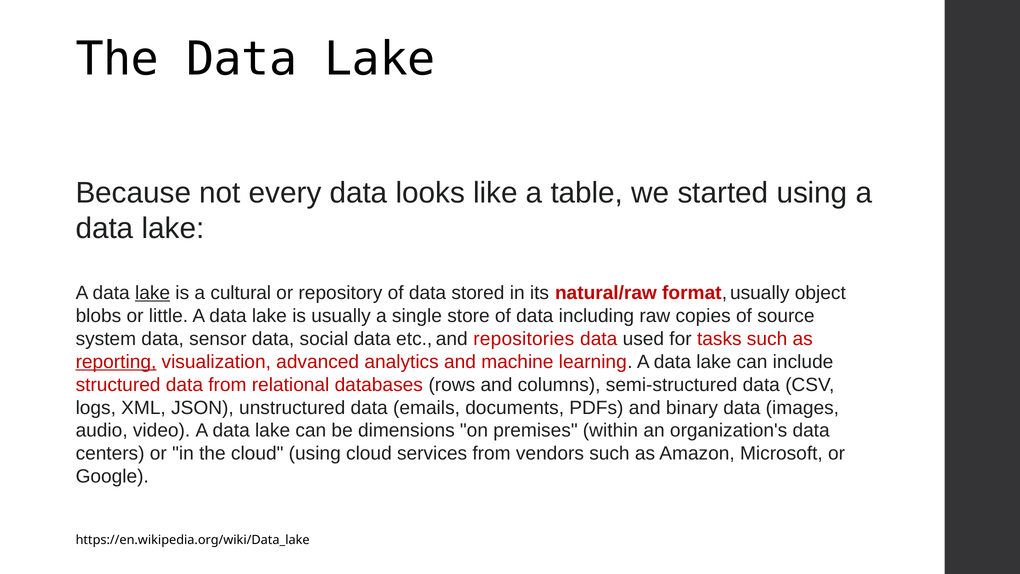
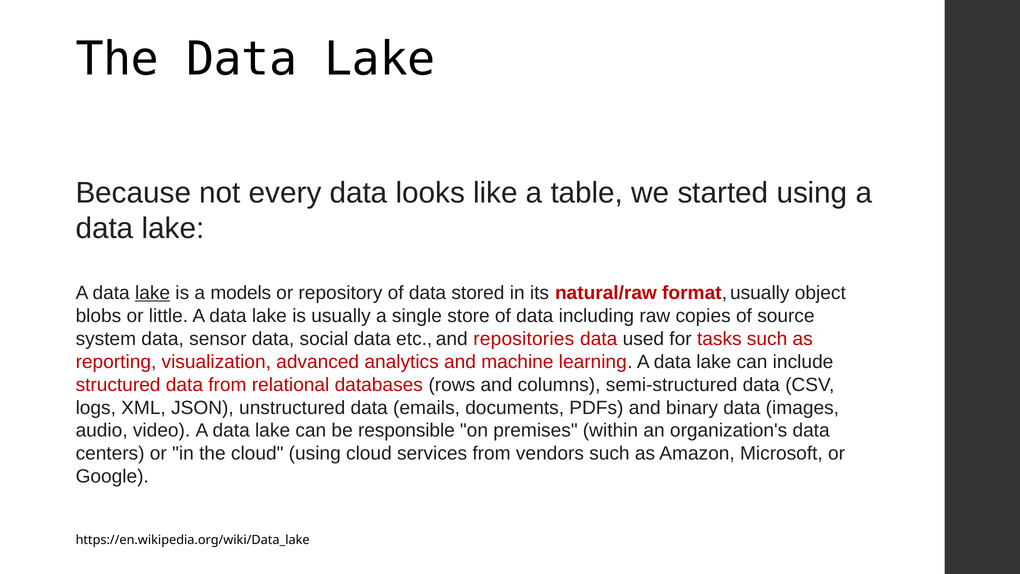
cultural: cultural -> models
reporting underline: present -> none
dimensions: dimensions -> responsible
